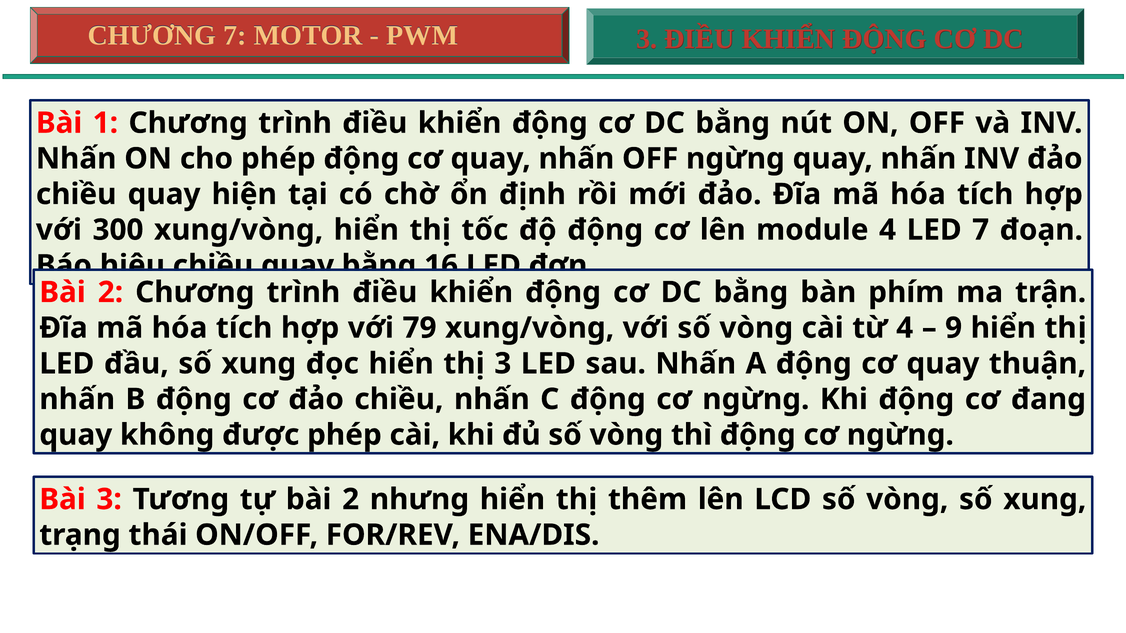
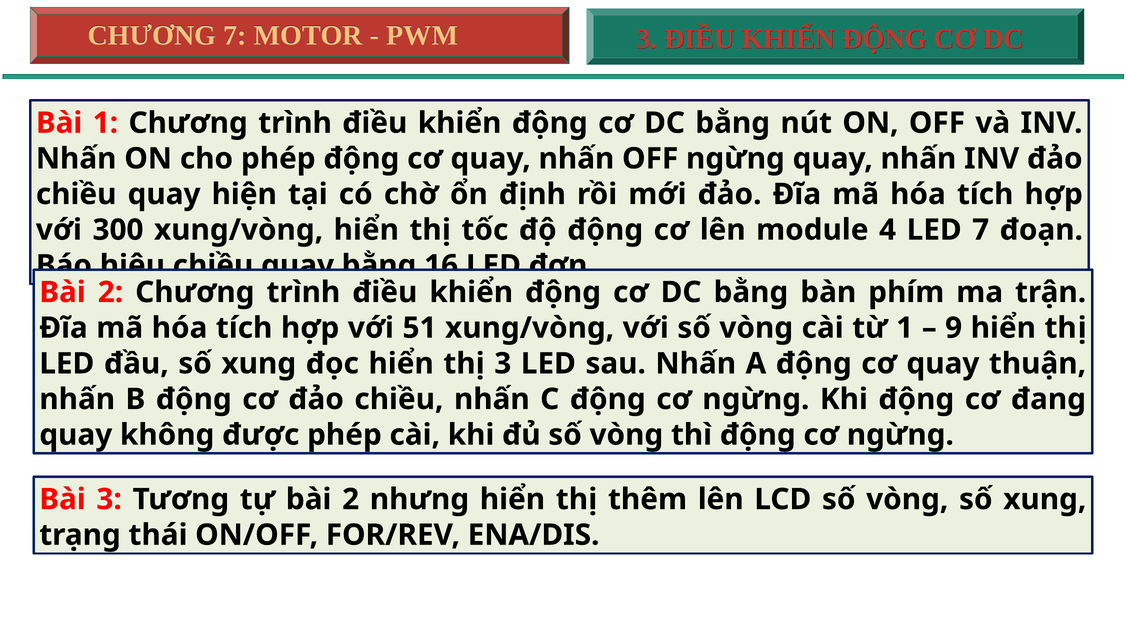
79: 79 -> 51
từ 4: 4 -> 1
